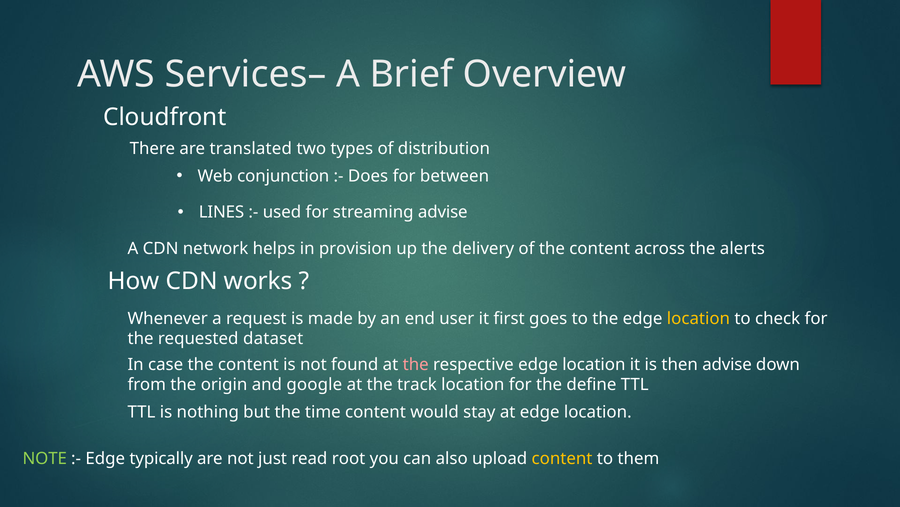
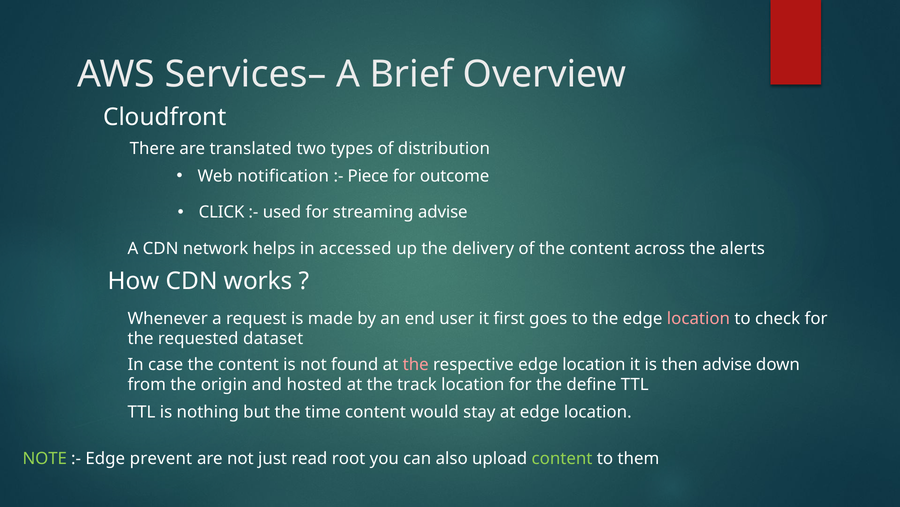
conjunction: conjunction -> notification
Does: Does -> Piece
between: between -> outcome
LINES: LINES -> CLICK
provision: provision -> accessed
location at (698, 318) colour: yellow -> pink
google: google -> hosted
typically: typically -> prevent
content at (562, 458) colour: yellow -> light green
